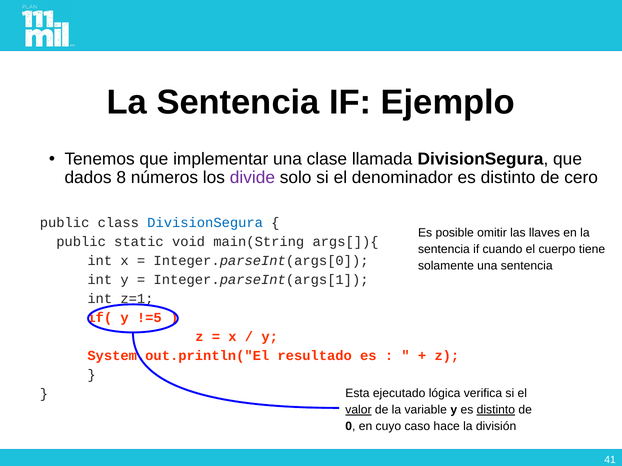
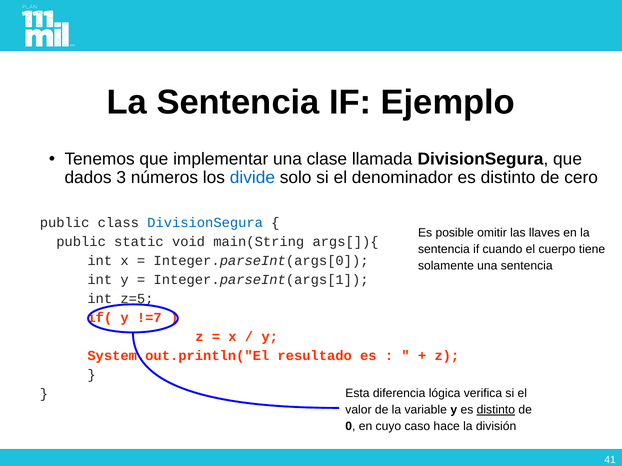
8: 8 -> 3
divide colour: purple -> blue
z=1: z=1 -> z=5
!=5: !=5 -> !=7
ejecutado: ejecutado -> diferencia
valor underline: present -> none
